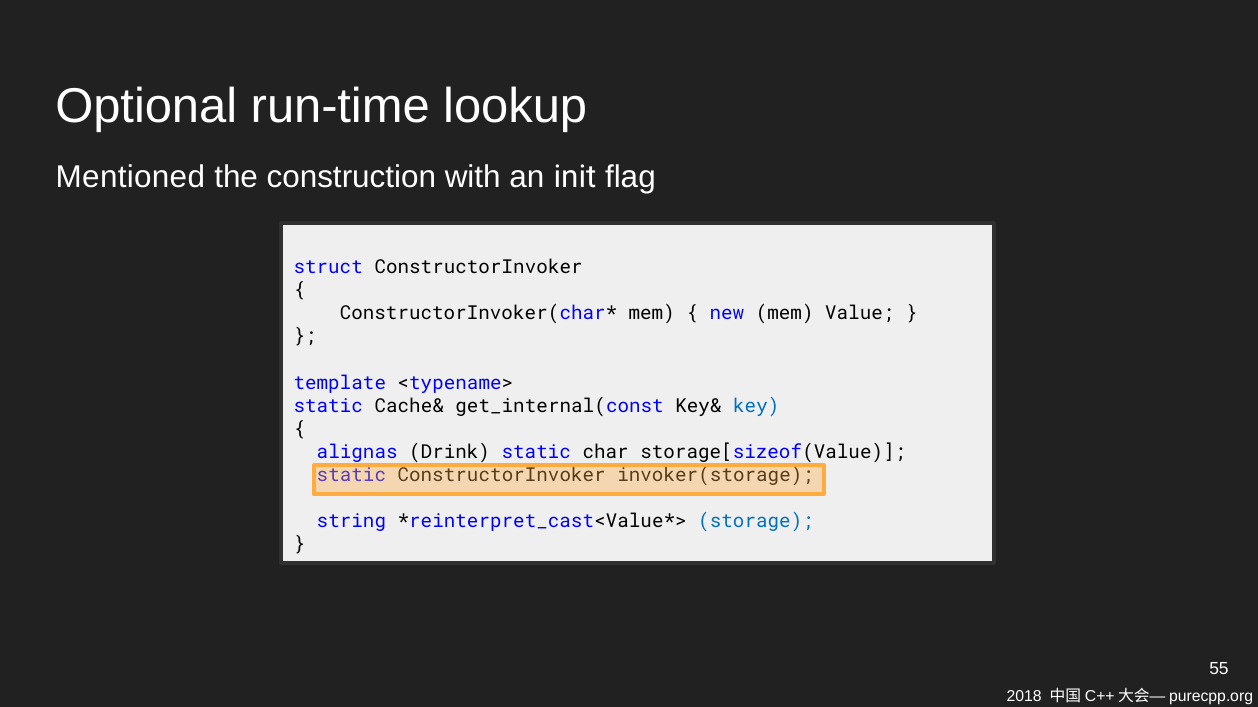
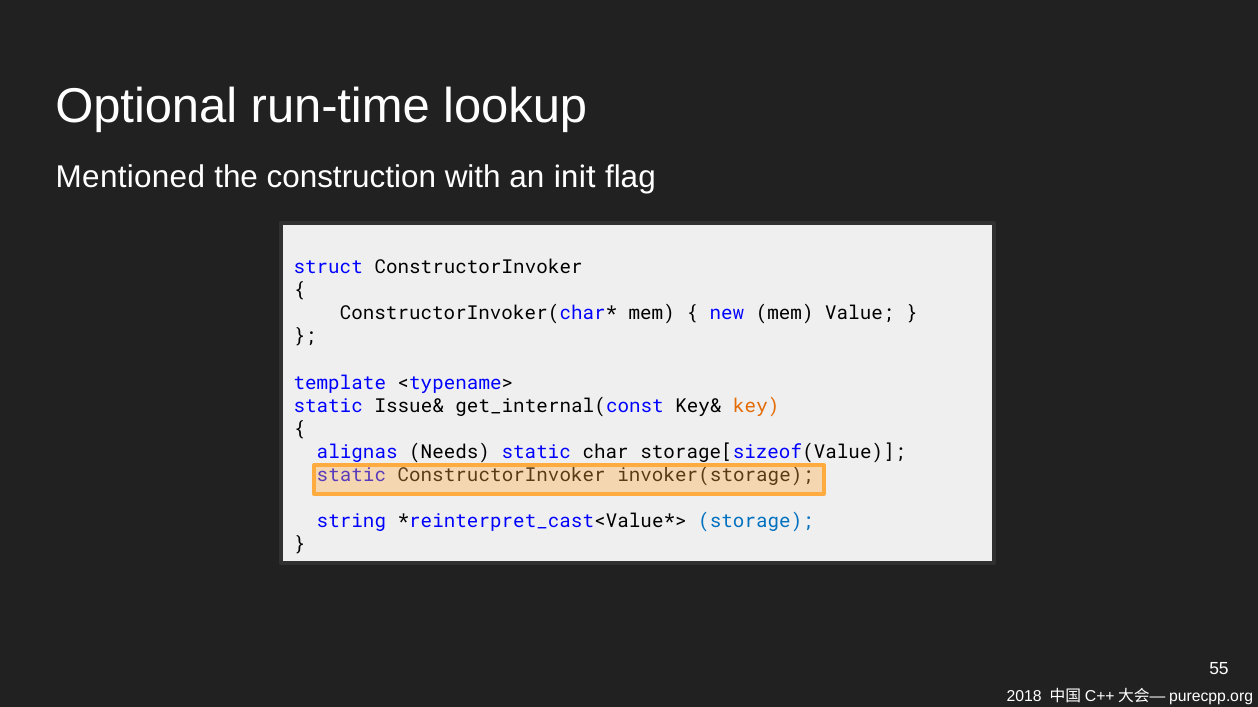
Cache&: Cache& -> Issue&
key colour: blue -> orange
Drink: Drink -> Needs
